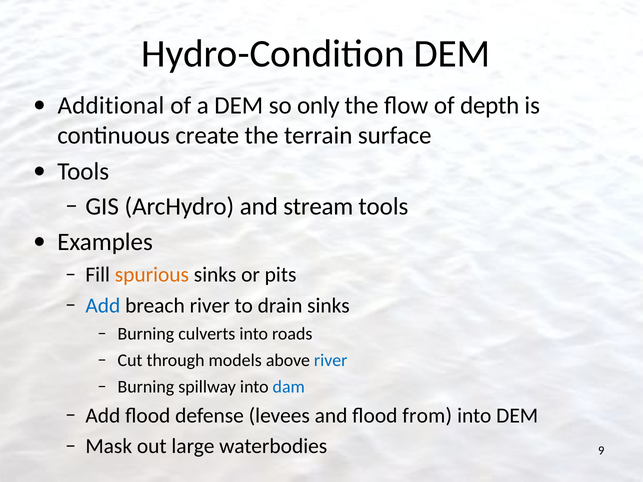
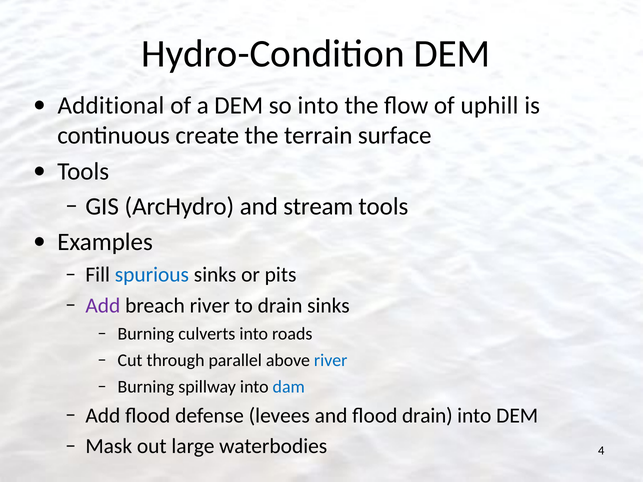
so only: only -> into
depth: depth -> uphill
spurious colour: orange -> blue
Add at (103, 306) colour: blue -> purple
models: models -> parallel
flood from: from -> drain
9: 9 -> 4
